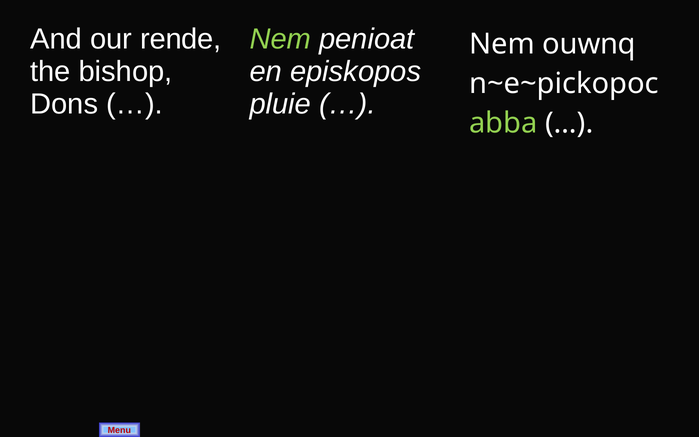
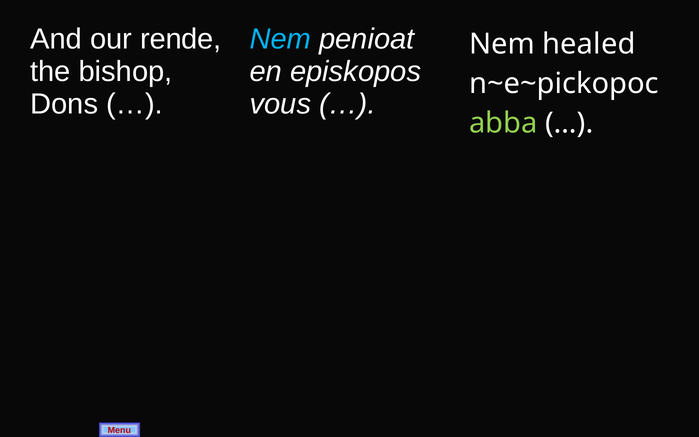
Nem at (280, 39) colour: light green -> light blue
ouwnq: ouwnq -> healed
pluie: pluie -> vous
